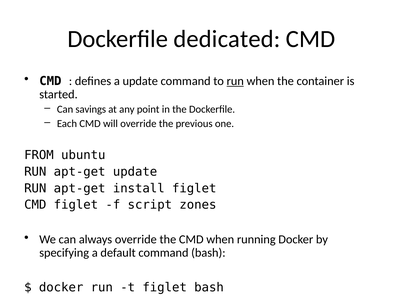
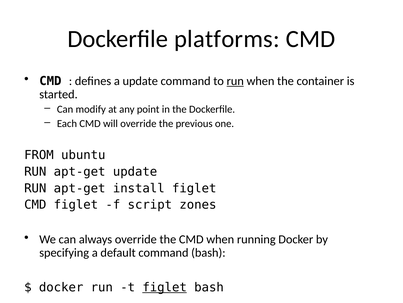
dedicated: dedicated -> platforms
savings: savings -> modify
figlet at (165, 287) underline: none -> present
